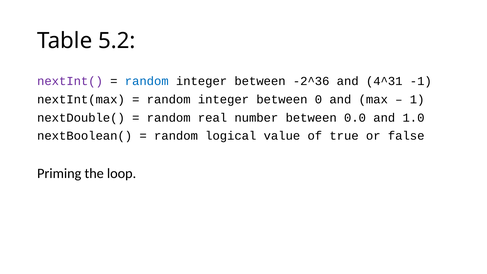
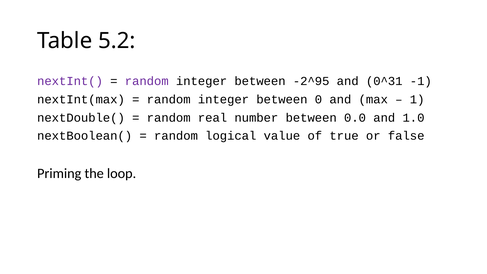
random at (147, 81) colour: blue -> purple
-2^36: -2^36 -> -2^95
4^31: 4^31 -> 0^31
